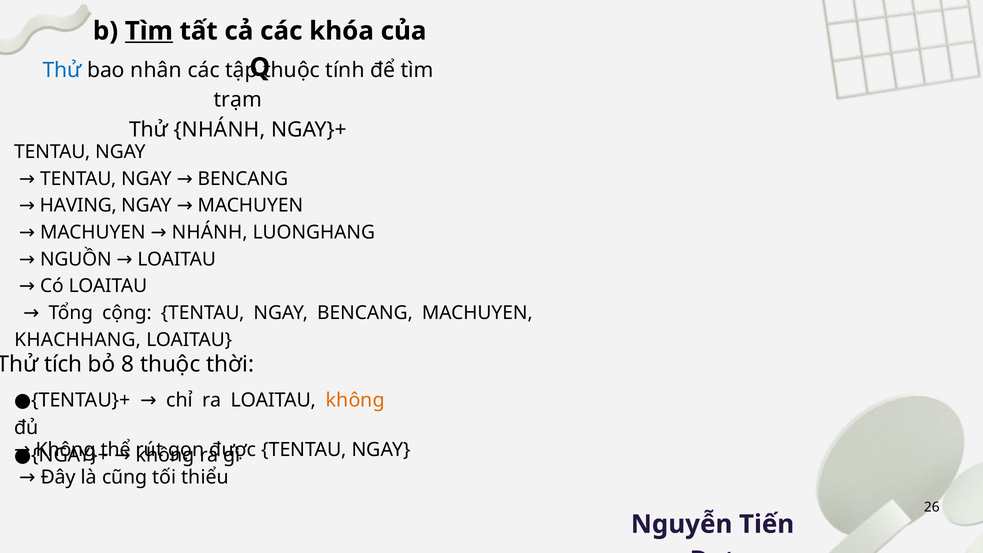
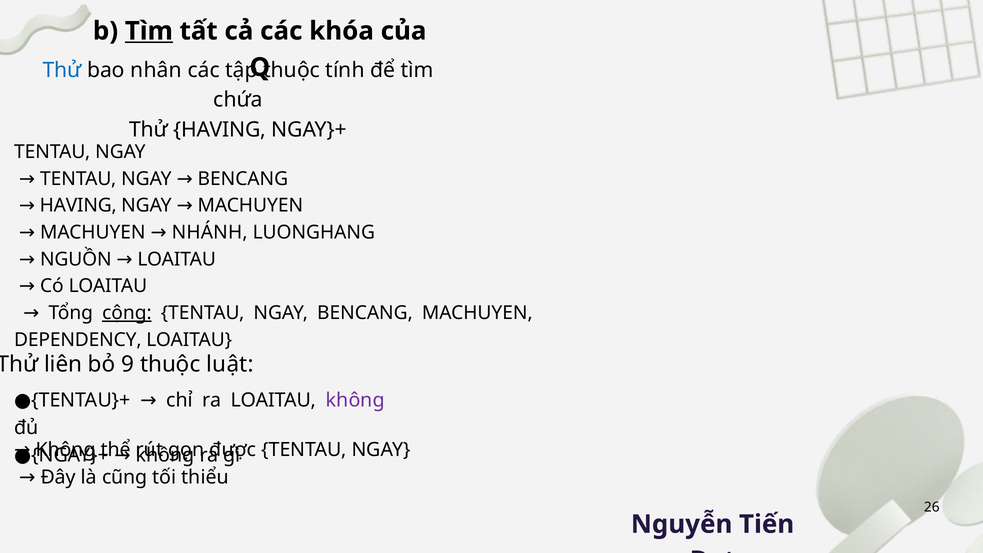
trạm: trạm -> chứa
Thử NHÁNH: NHÁNH -> HAVING
cộng underline: none -> present
KHACHHANG: KHACHHANG -> DEPENDENCY
tích: tích -> liên
8: 8 -> 9
thời: thời -> luật
không at (355, 400) colour: orange -> purple
